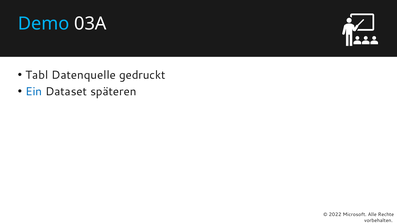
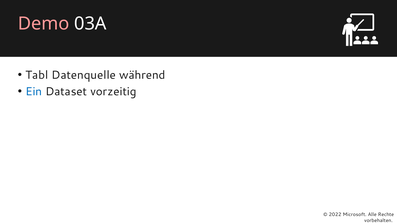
Demo colour: light blue -> pink
gedruckt: gedruckt -> während
späteren: späteren -> vorzeitig
